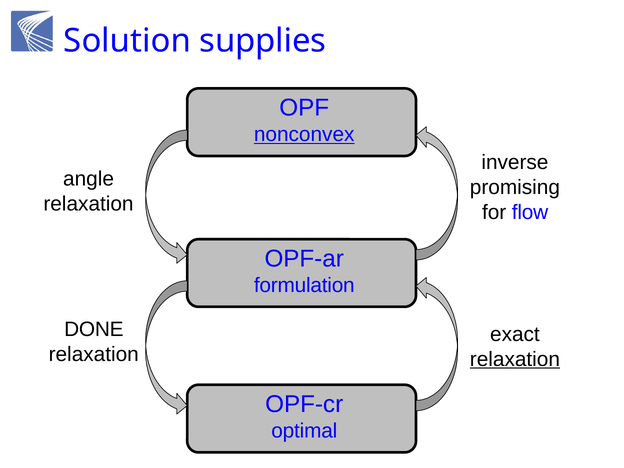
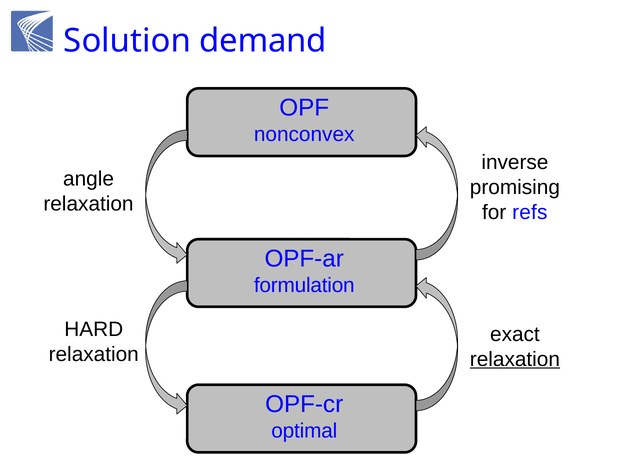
supplies: supplies -> demand
nonconvex underline: present -> none
flow: flow -> refs
DONE: DONE -> HARD
